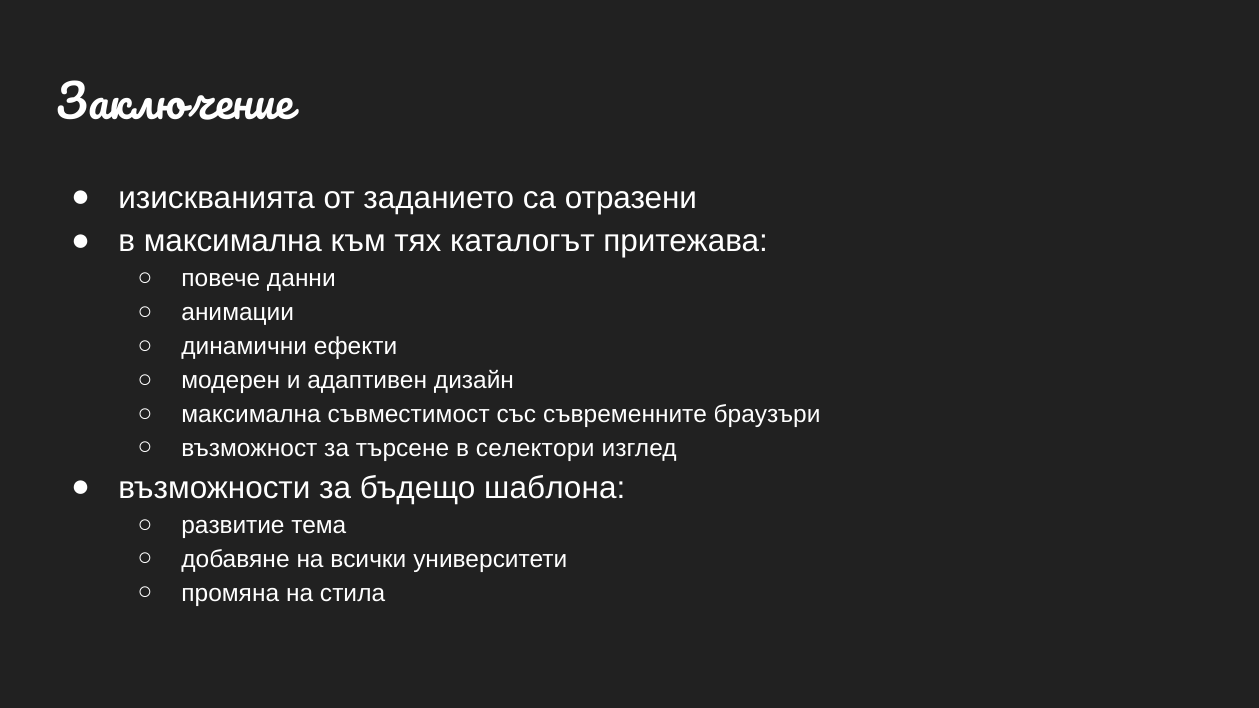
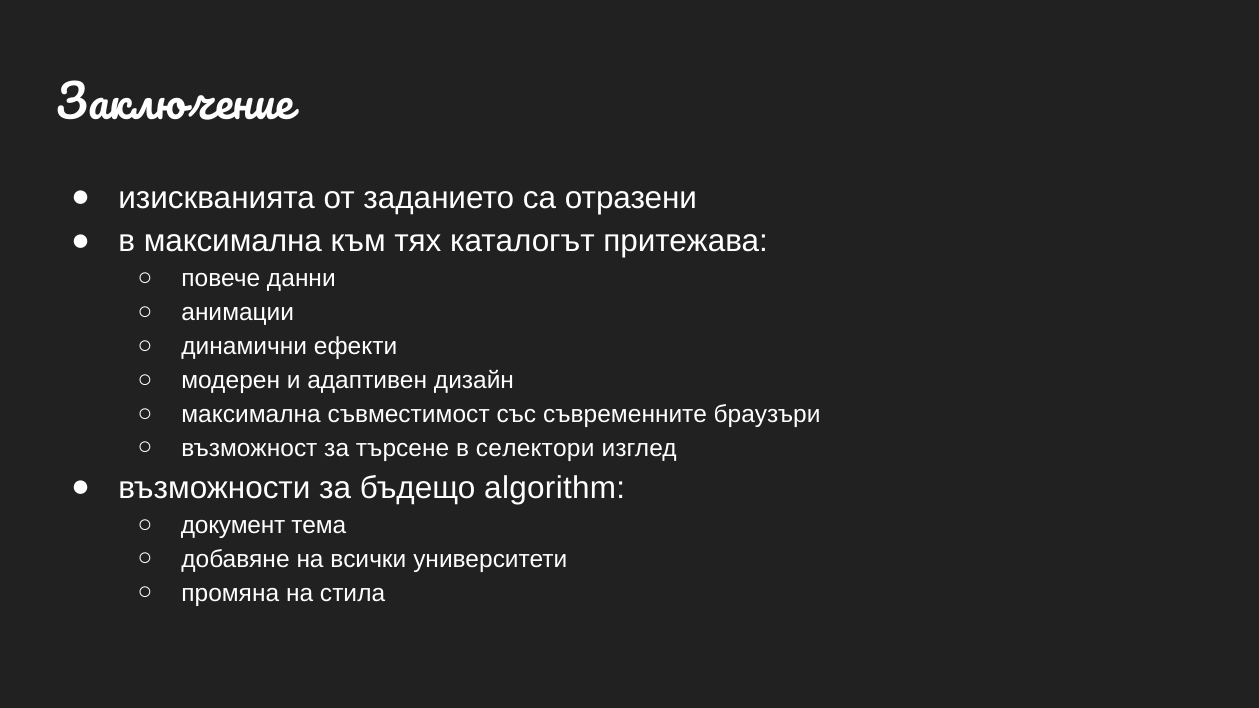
шаблона: шаблона -> algorithm
развитие: развитие -> документ
